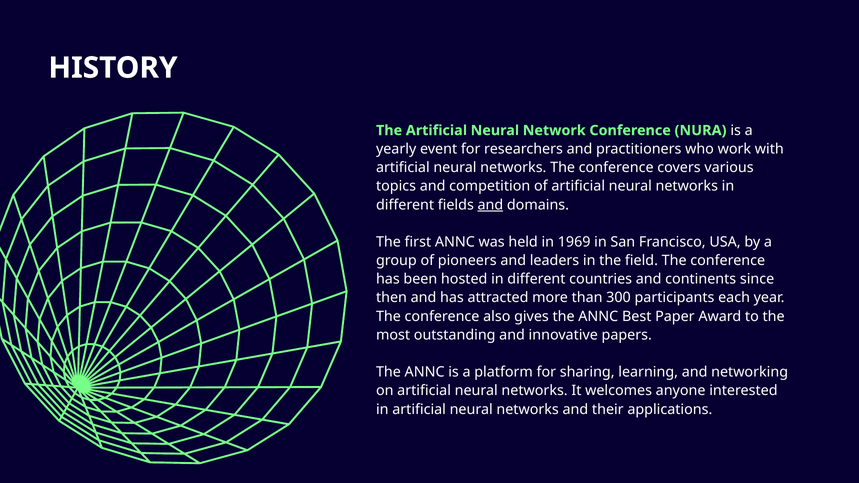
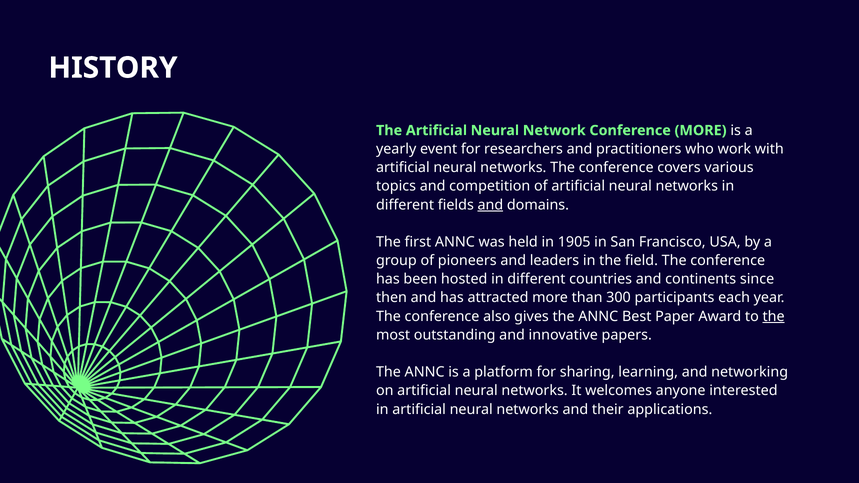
Conference NURA: NURA -> MORE
1969: 1969 -> 1905
the at (774, 316) underline: none -> present
